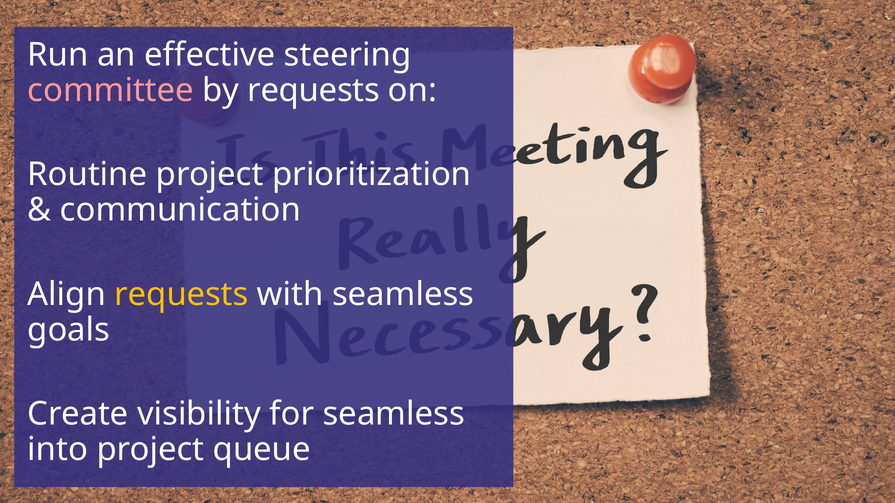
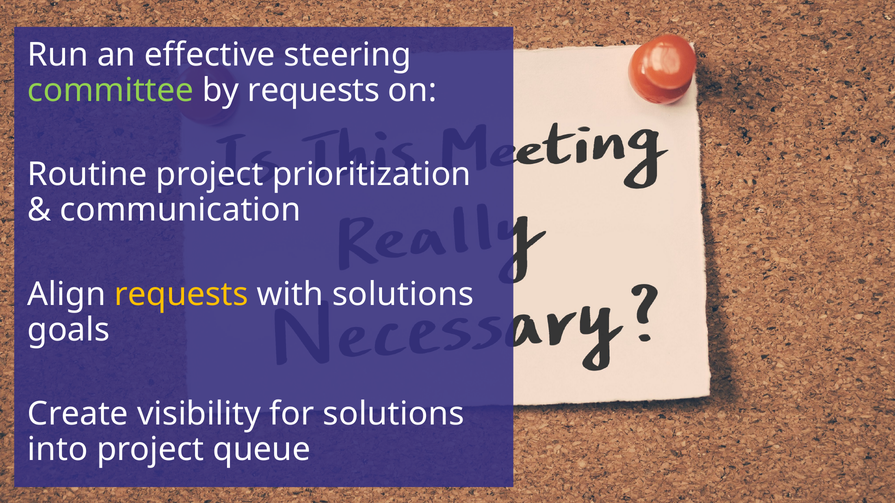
committee colour: pink -> light green
with seamless: seamless -> solutions
for seamless: seamless -> solutions
